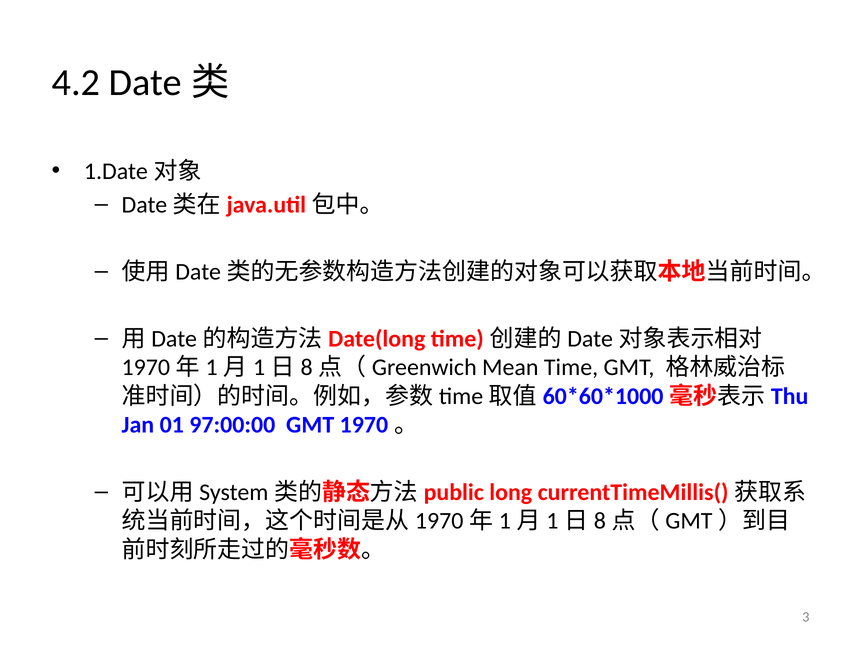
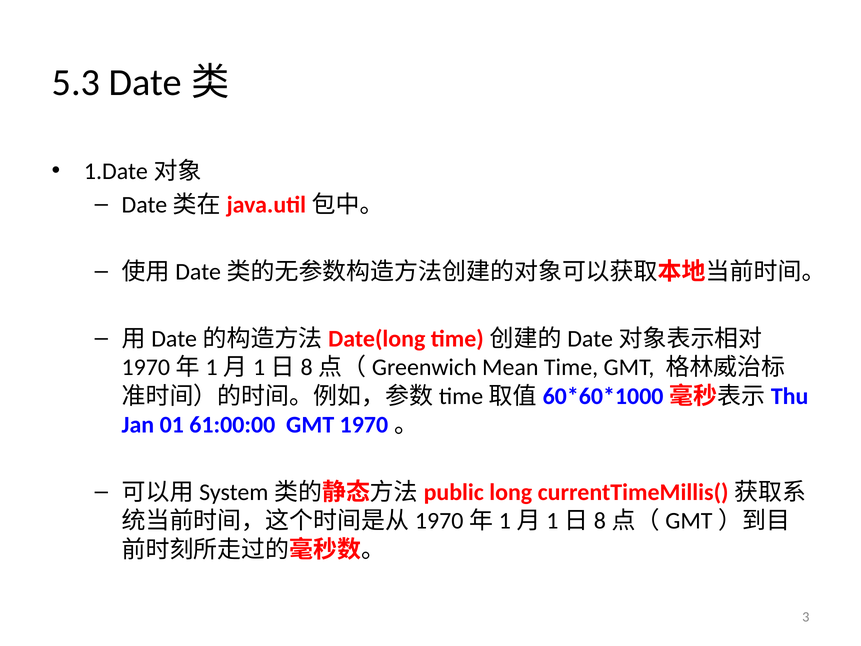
4.2: 4.2 -> 5.3
97:00:00: 97:00:00 -> 61:00:00
